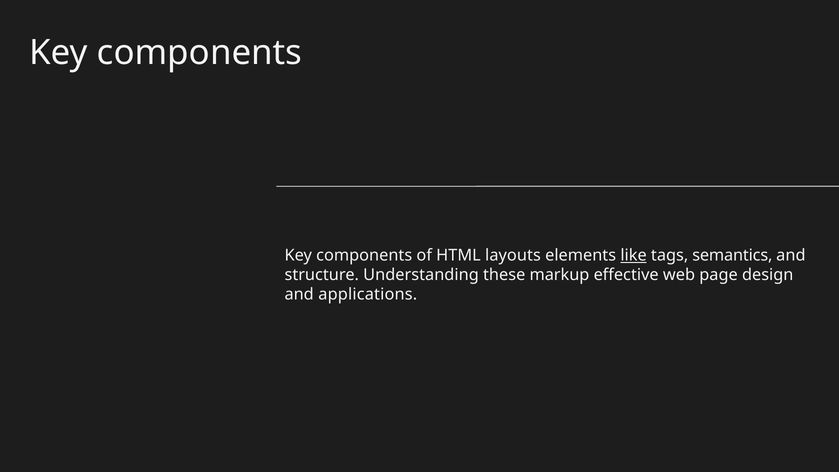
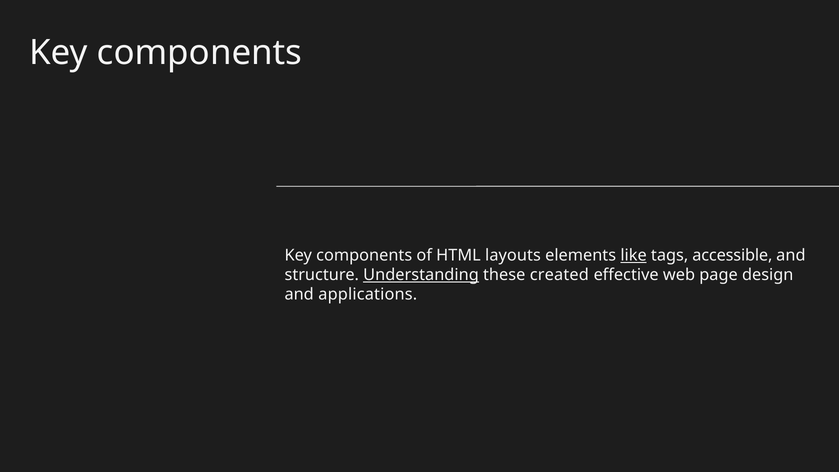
semantics: semantics -> accessible
Understanding underline: none -> present
markup: markup -> created
